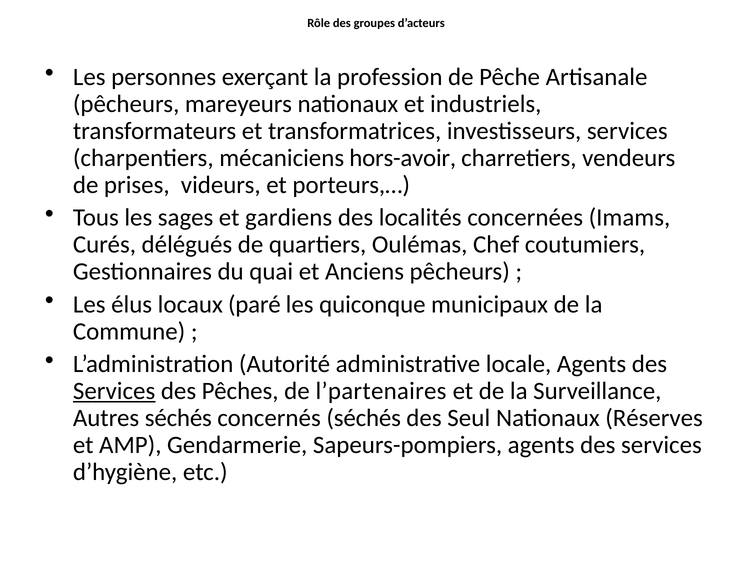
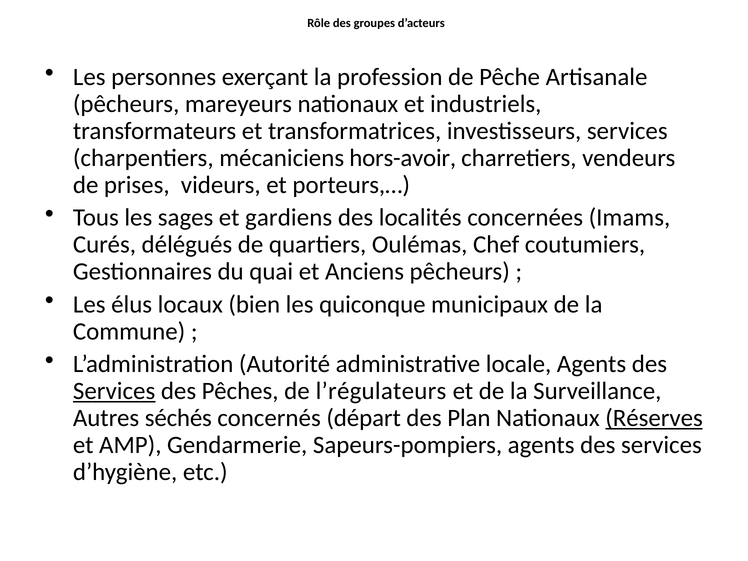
paré: paré -> bien
l’partenaires: l’partenaires -> l’régulateurs
concernés séchés: séchés -> départ
Seul: Seul -> Plan
Réserves underline: none -> present
